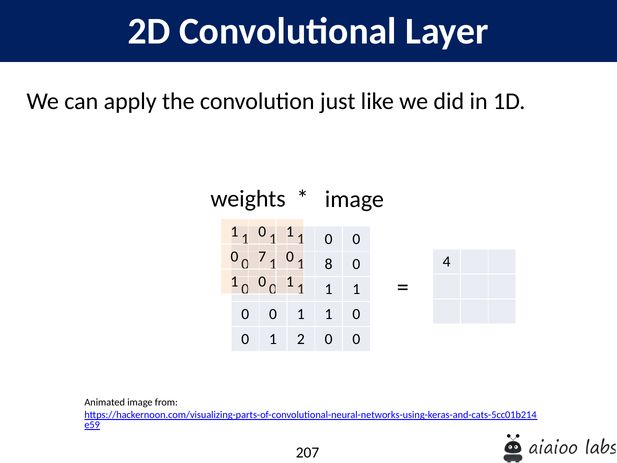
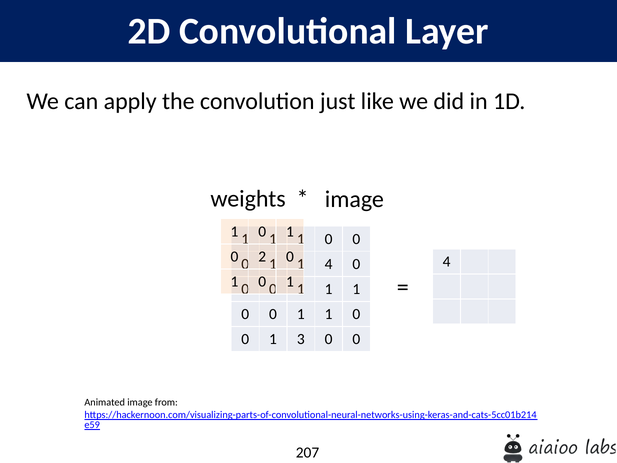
7: 7 -> 2
8 at (329, 264): 8 -> 4
2: 2 -> 3
